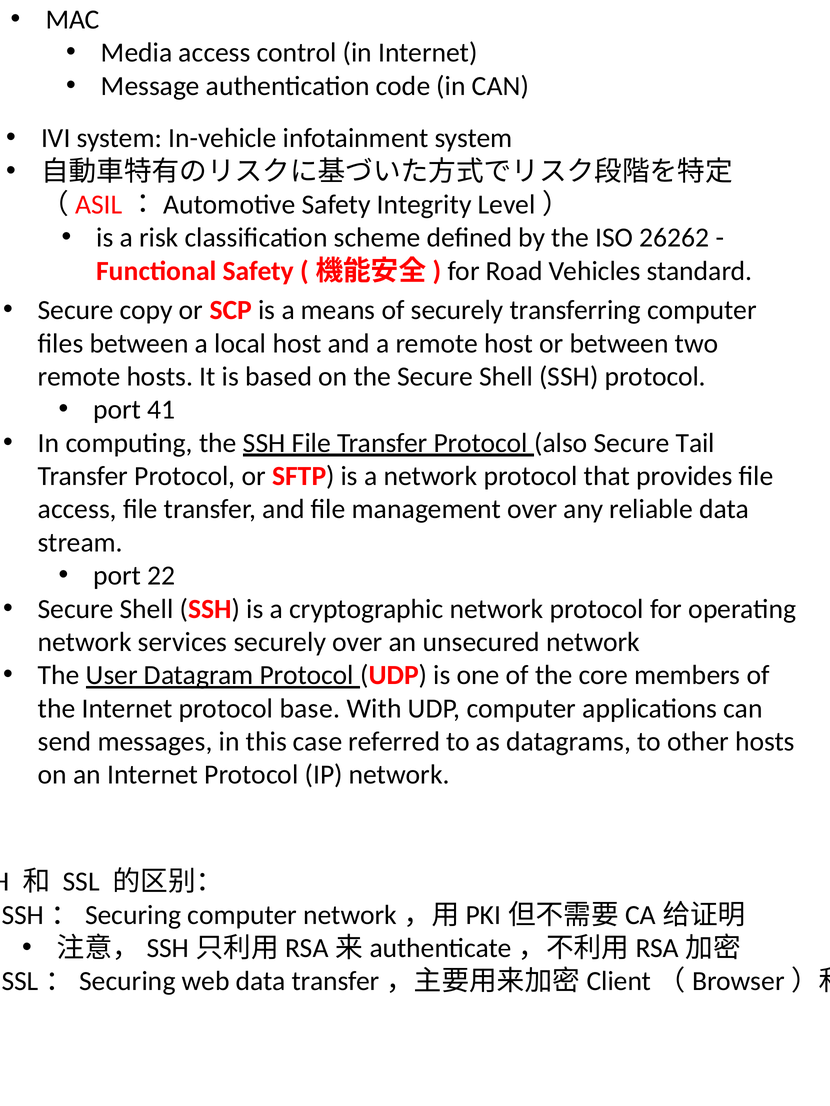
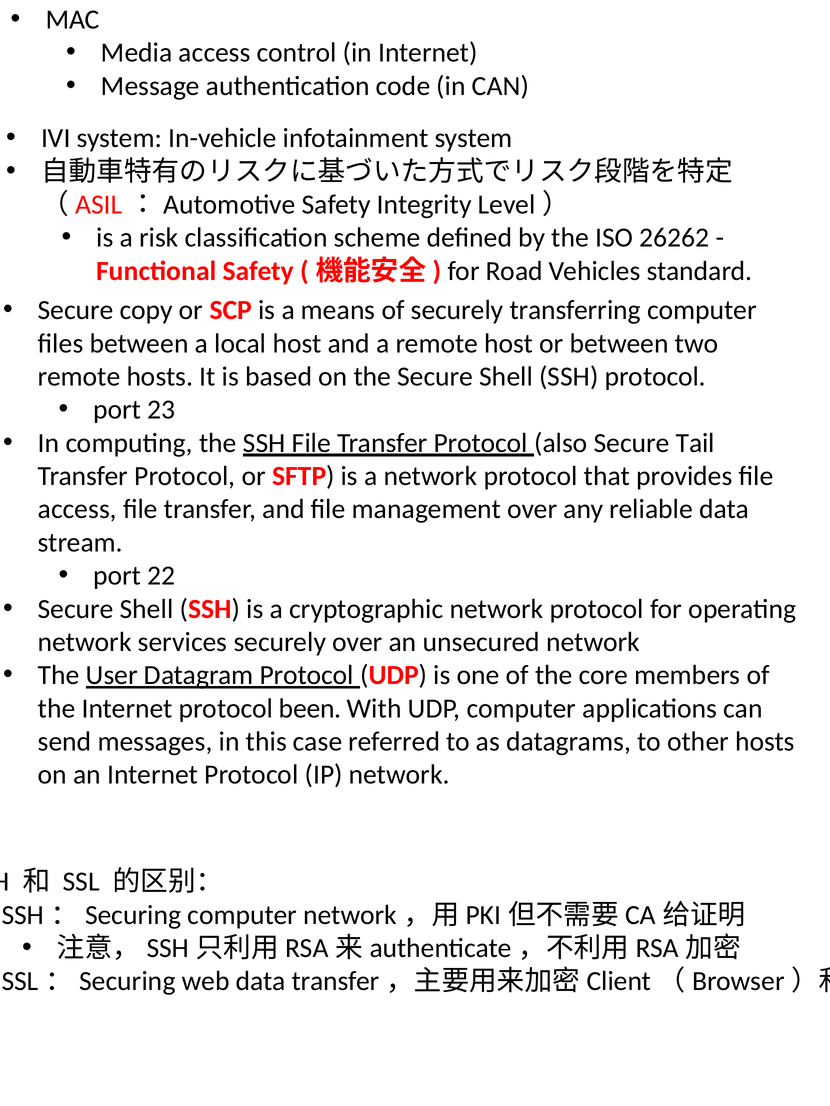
41: 41 -> 23
base: base -> been
